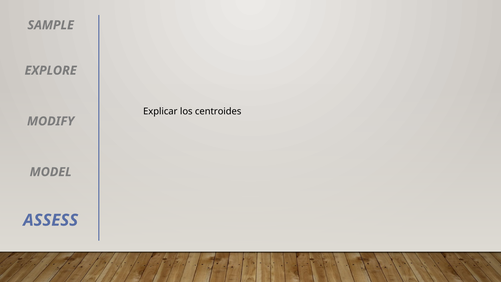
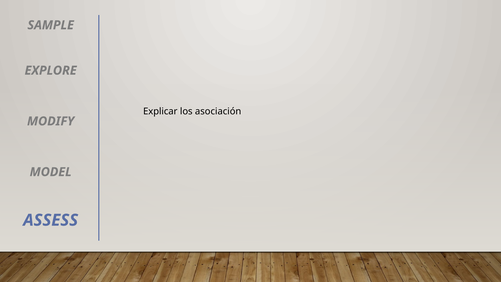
centroides: centroides -> asociación
